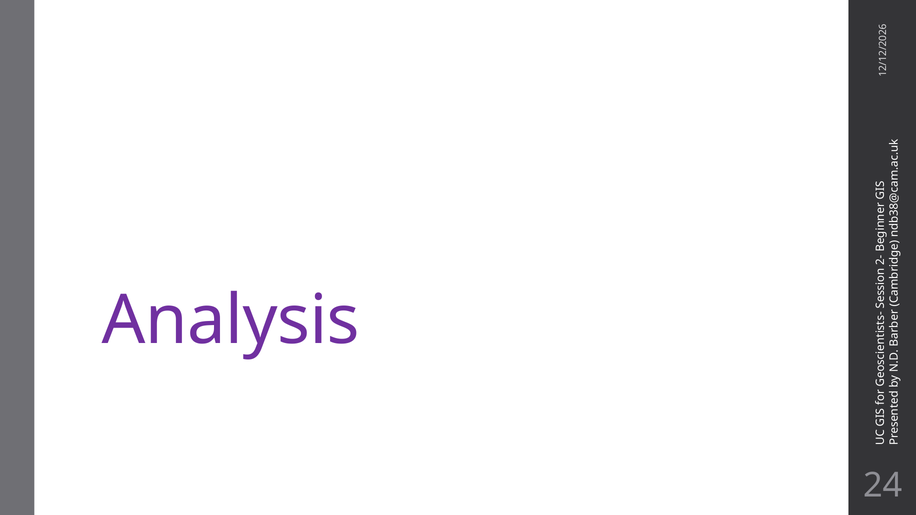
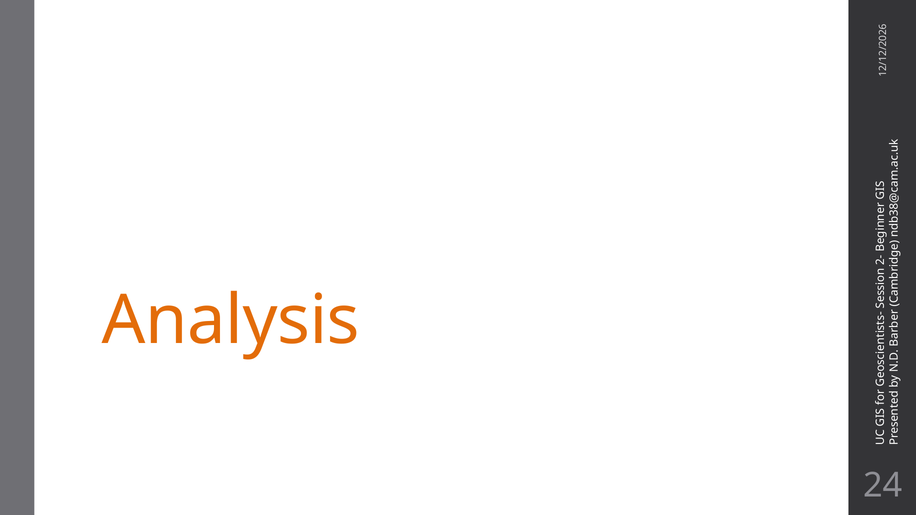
Analysis colour: purple -> orange
